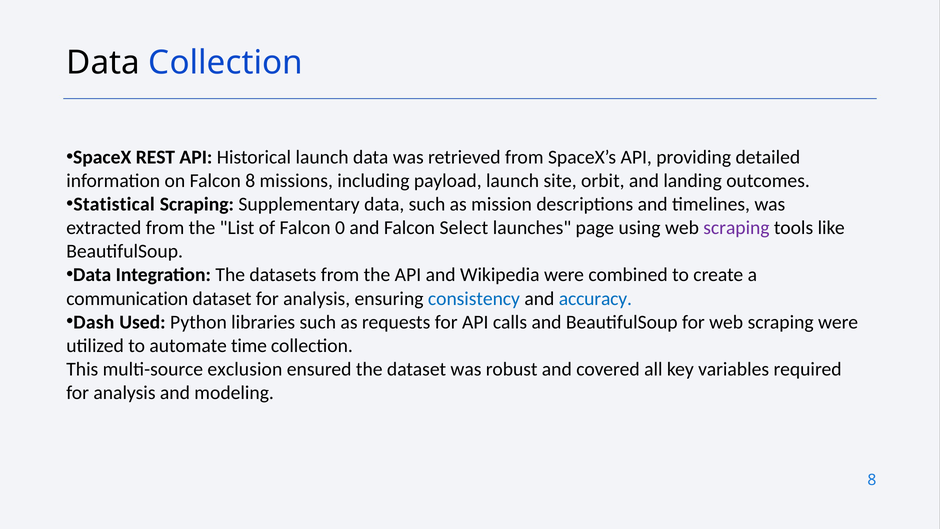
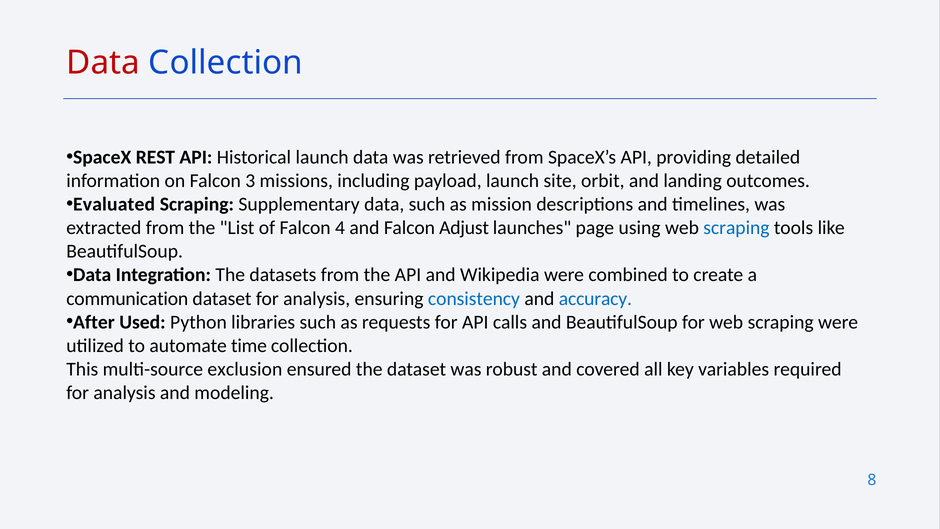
Data at (103, 63) colour: black -> red
Falcon 8: 8 -> 3
Statistical: Statistical -> Evaluated
0: 0 -> 4
Select: Select -> Adjust
scraping at (736, 228) colour: purple -> blue
Dash: Dash -> After
